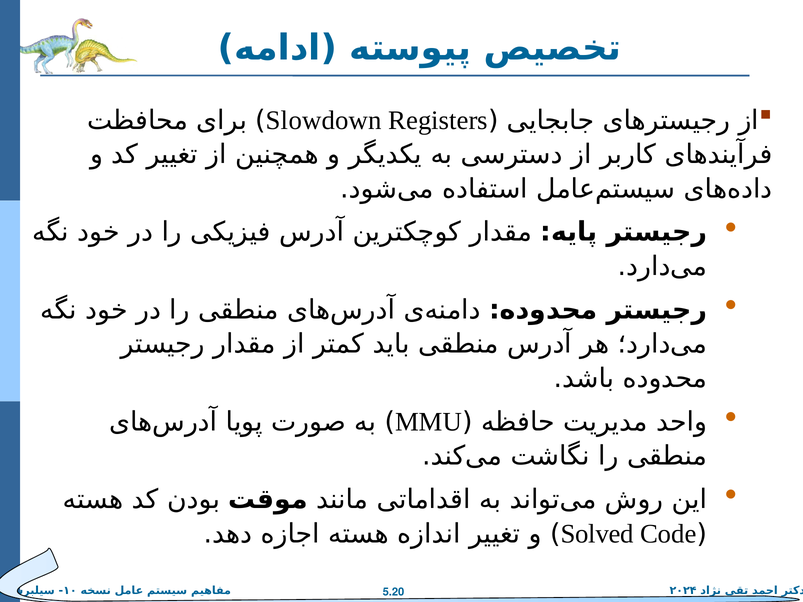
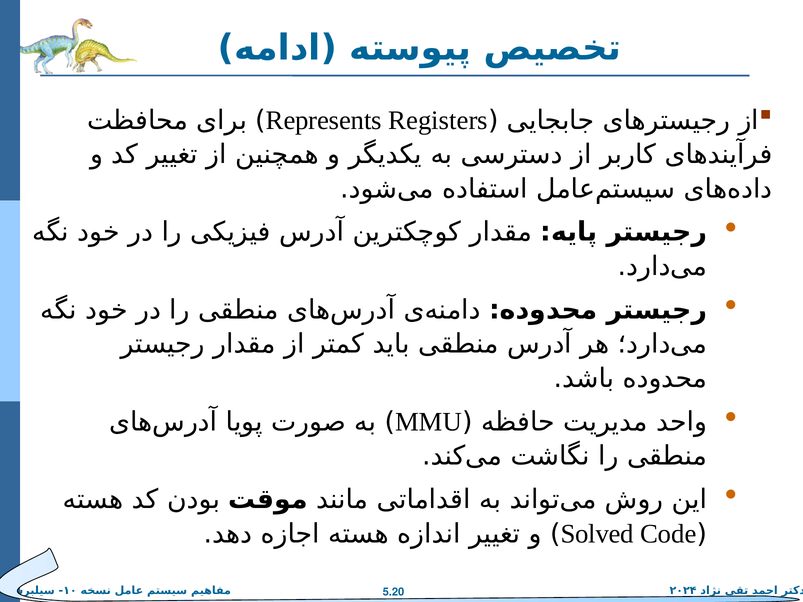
Slowdown: Slowdown -> Represents
